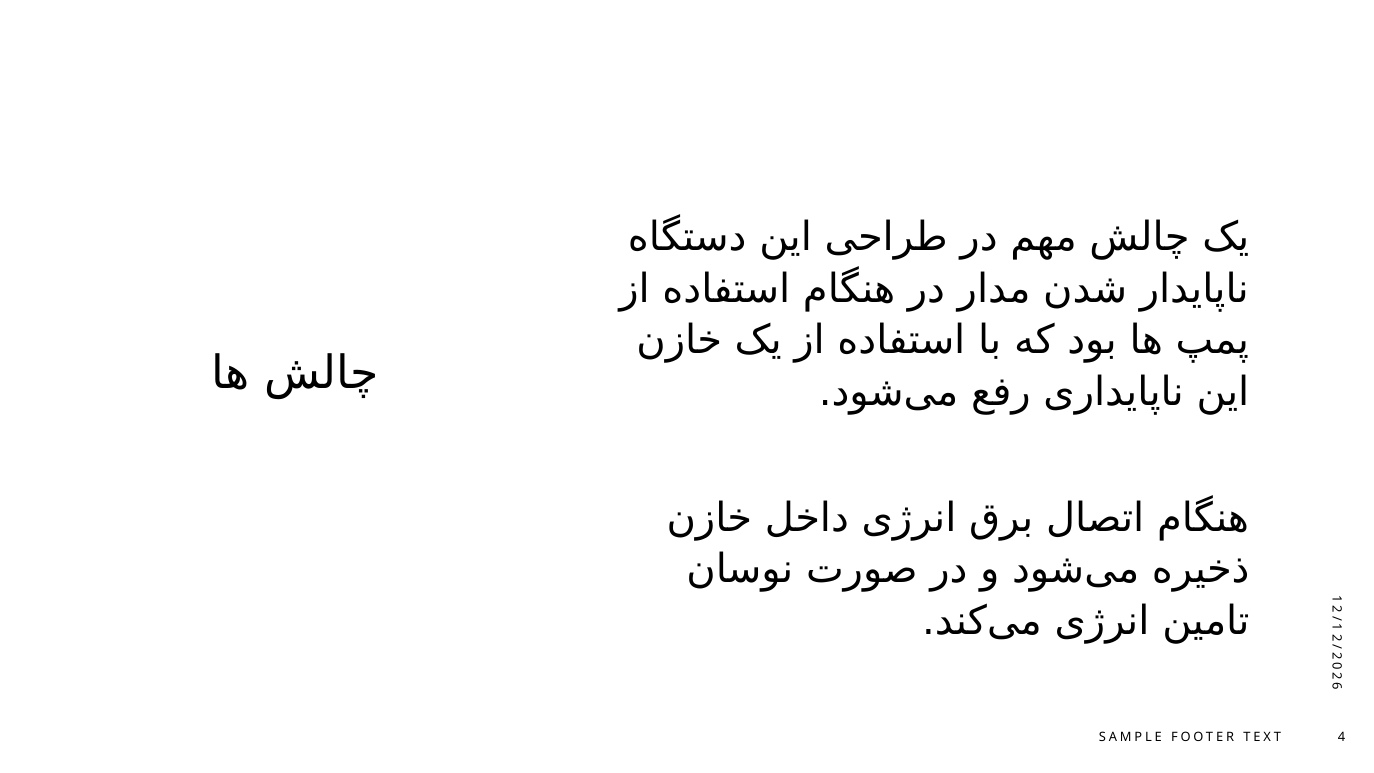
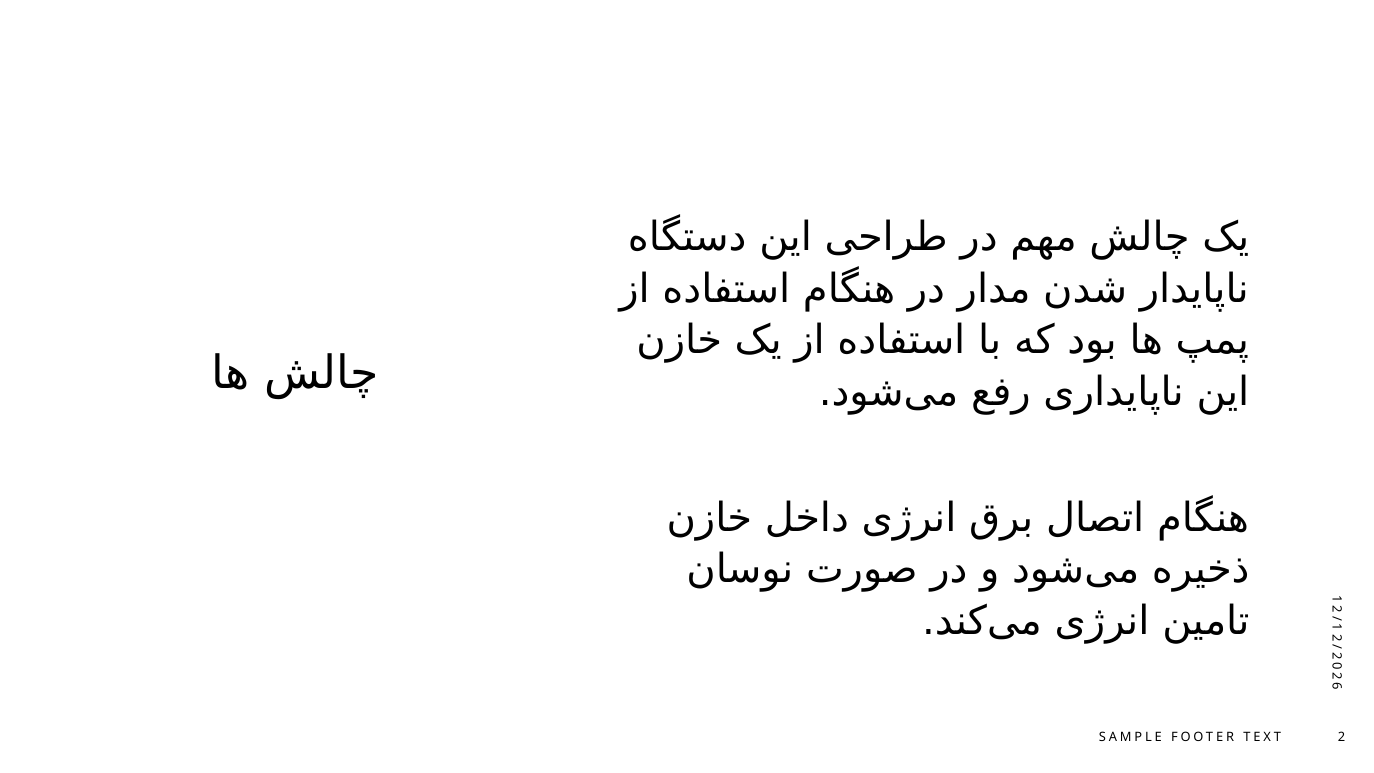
TEXT 4: 4 -> 2
